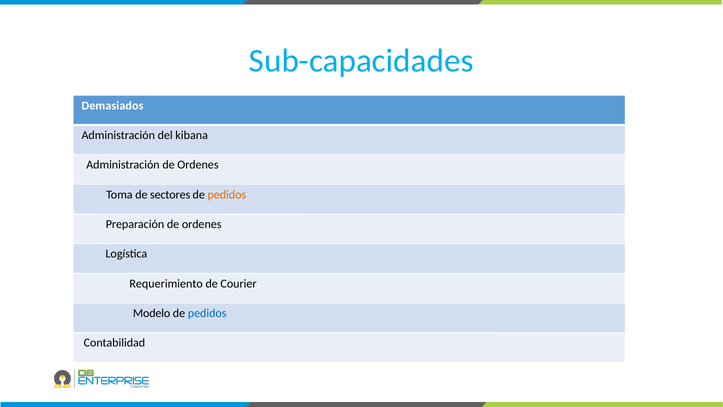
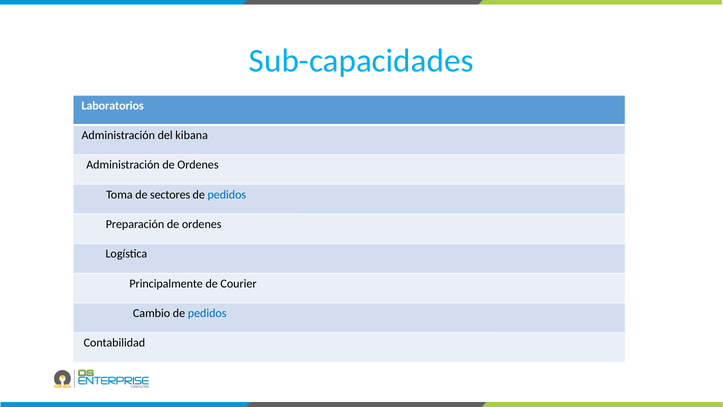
Demasiados: Demasiados -> Laboratorios
pedidos at (227, 194) colour: orange -> blue
Requerimiento: Requerimiento -> Principalmente
Modelo: Modelo -> Cambio
